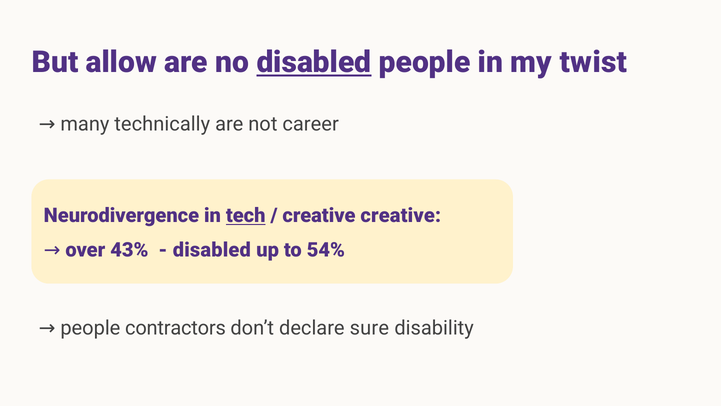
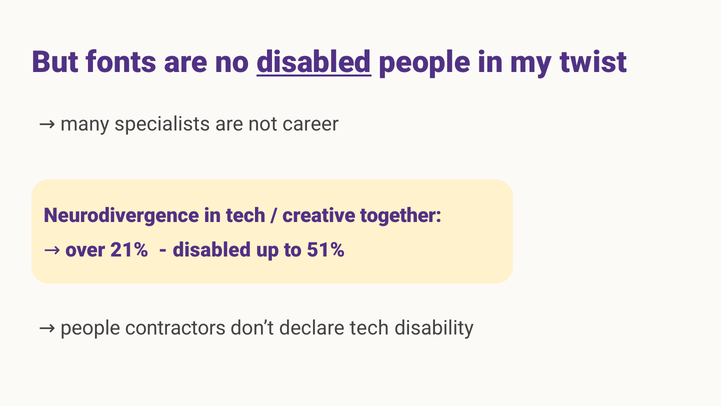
allow: allow -> fonts
technically: technically -> specialists
tech at (246, 216) underline: present -> none
creative creative: creative -> together
43%: 43% -> 21%
54%: 54% -> 51%
declare sure: sure -> tech
